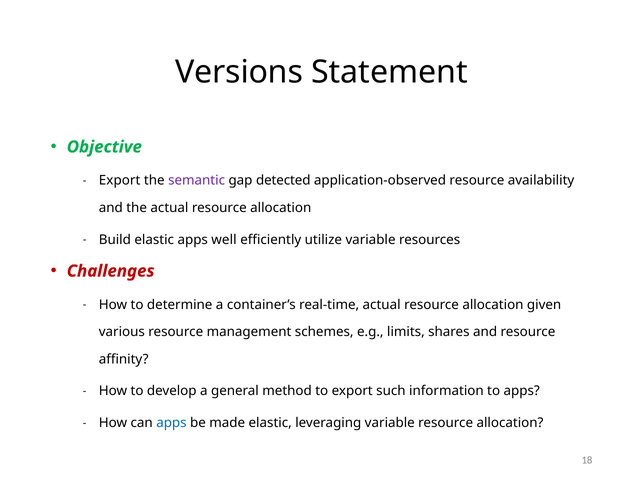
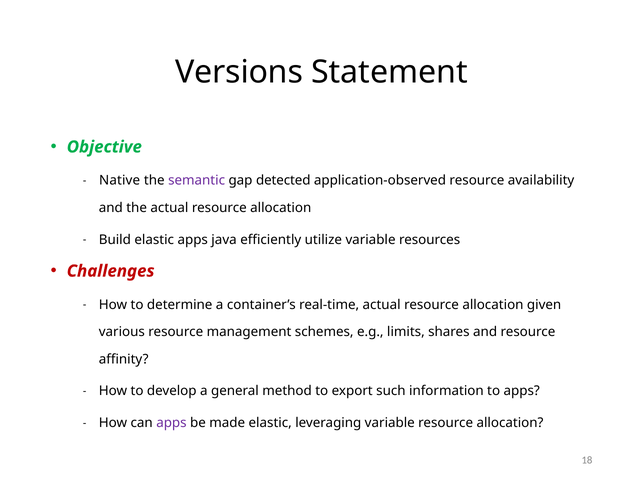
Export at (120, 181): Export -> Native
well: well -> java
apps at (171, 423) colour: blue -> purple
